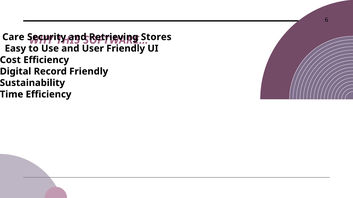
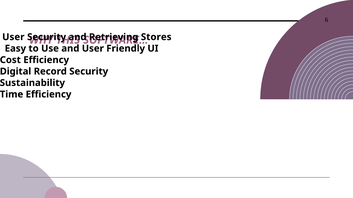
Care at (13, 37): Care -> User
Record Friendly: Friendly -> Security
